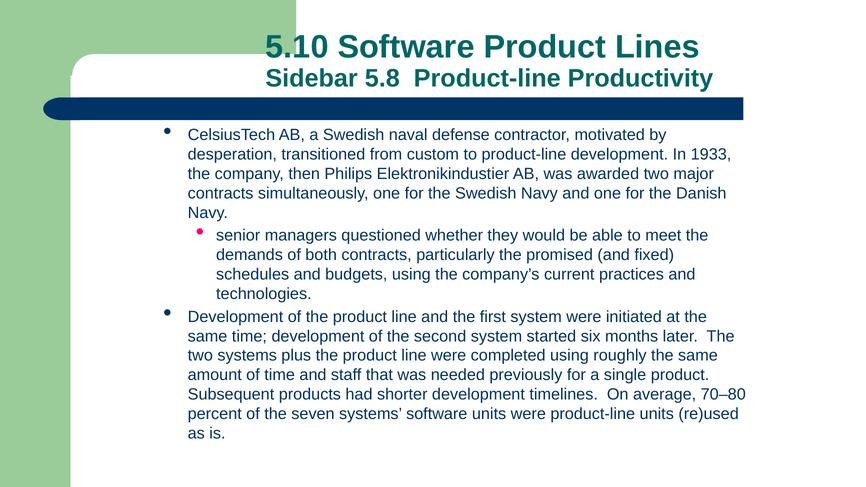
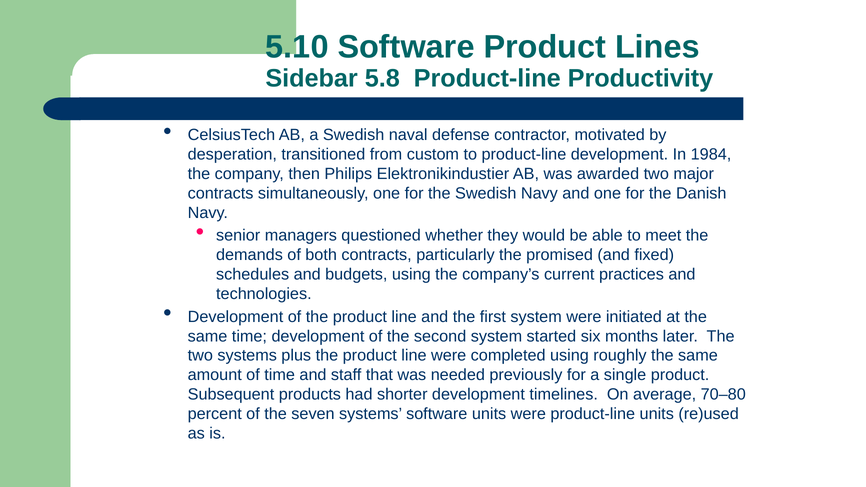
1933: 1933 -> 1984
